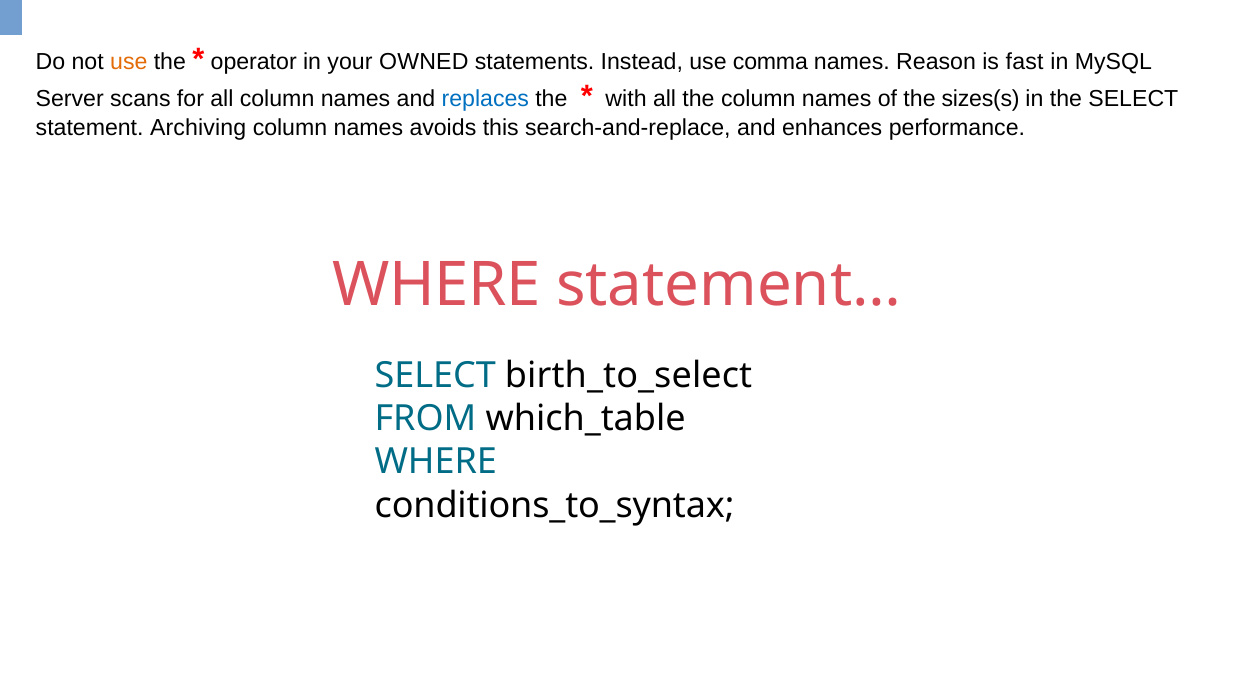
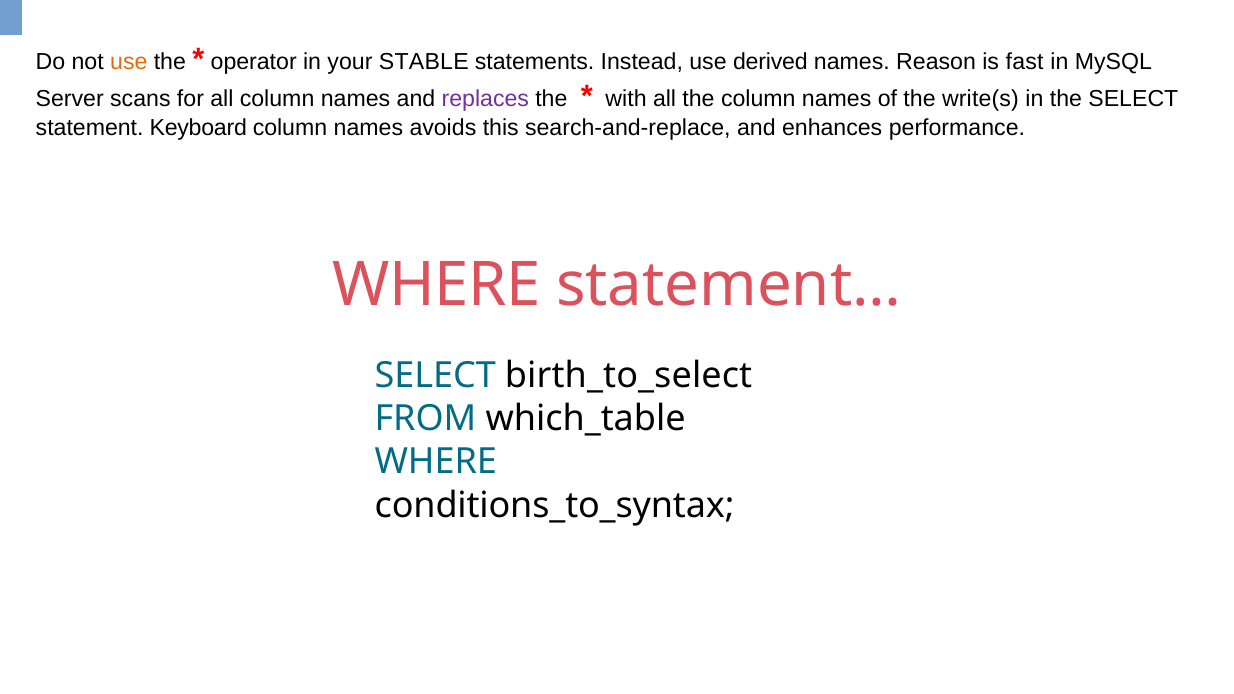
OWNED: OWNED -> STABLE
comma: comma -> derived
replaces colour: blue -> purple
sizes(s: sizes(s -> write(s
Archiving: Archiving -> Keyboard
